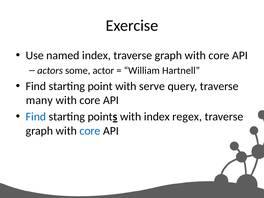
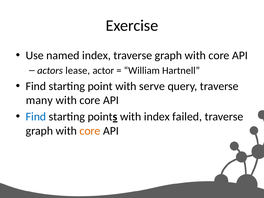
some: some -> lease
regex: regex -> failed
core at (90, 131) colour: blue -> orange
